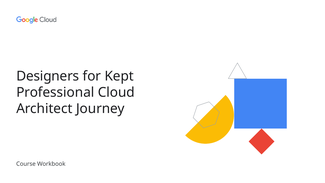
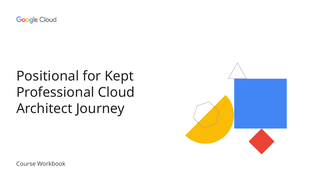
Designers: Designers -> Positional
